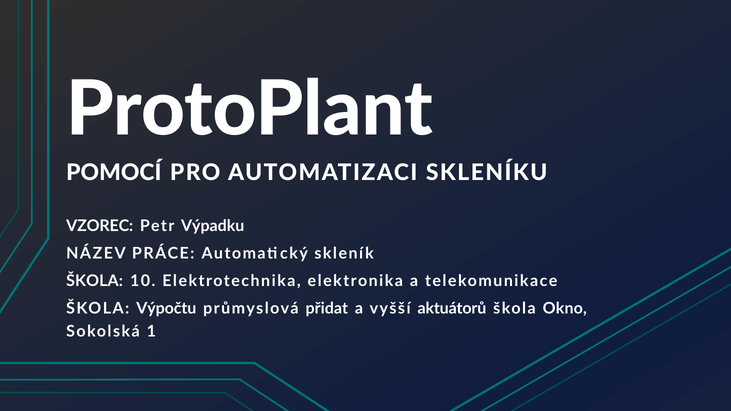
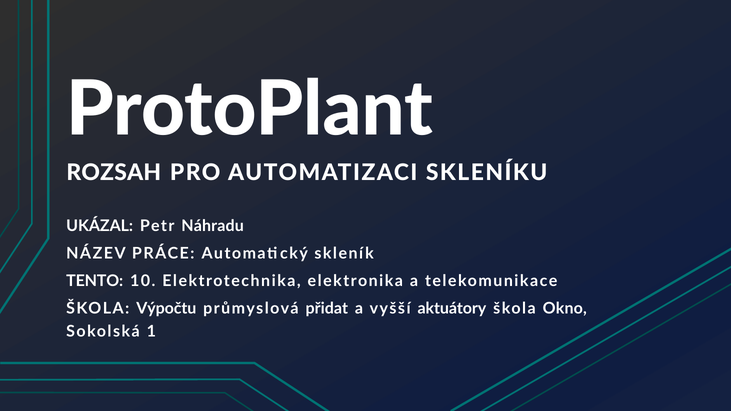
POMOCÍ: POMOCÍ -> ROZSAH
VZOREC: VZOREC -> UKÁZAL
Výpadku: Výpadku -> Náhradu
ŠKOLA at (95, 281): ŠKOLA -> TENTO
aktuátorů: aktuátorů -> aktuátory
